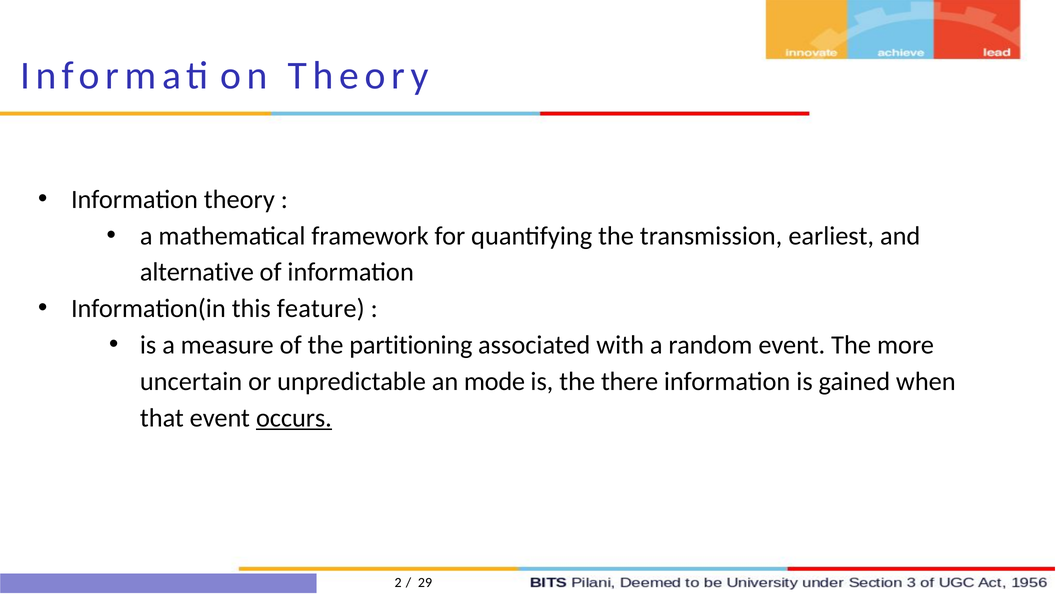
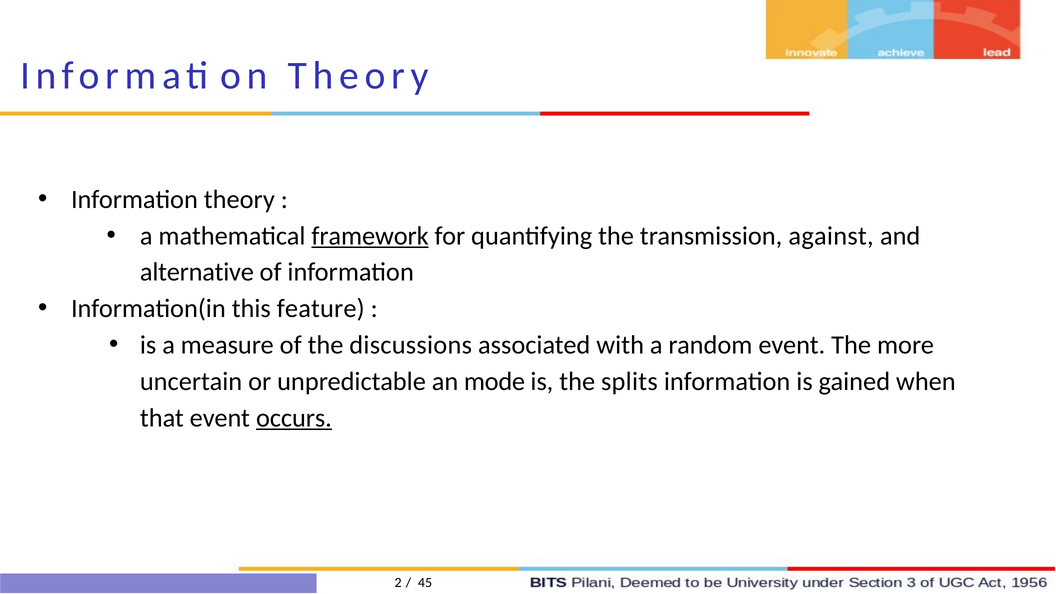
framework underline: none -> present
earliest: earliest -> against
partitioning: partitioning -> discussions
there: there -> splits
29: 29 -> 45
